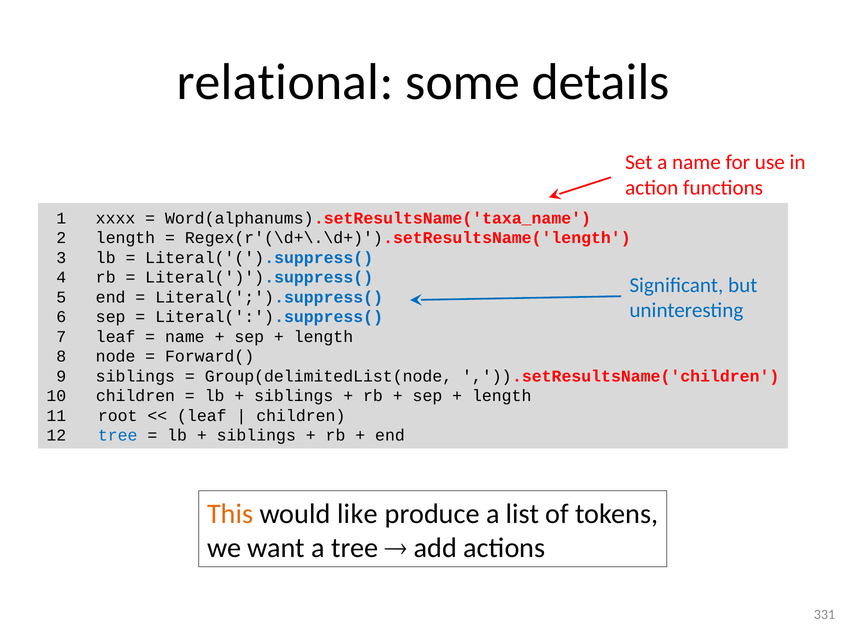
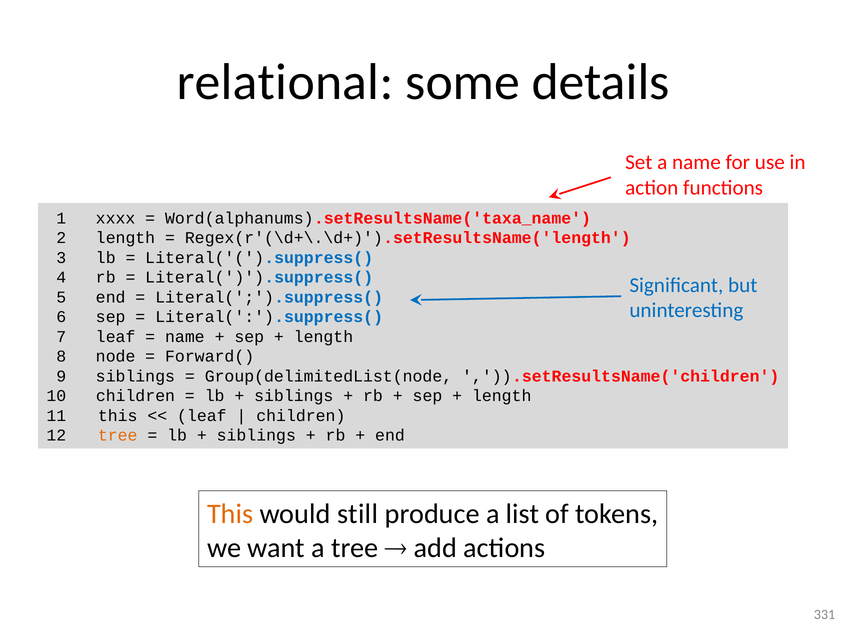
root at (118, 416): root -> this
tree at (118, 436) colour: blue -> orange
like: like -> still
